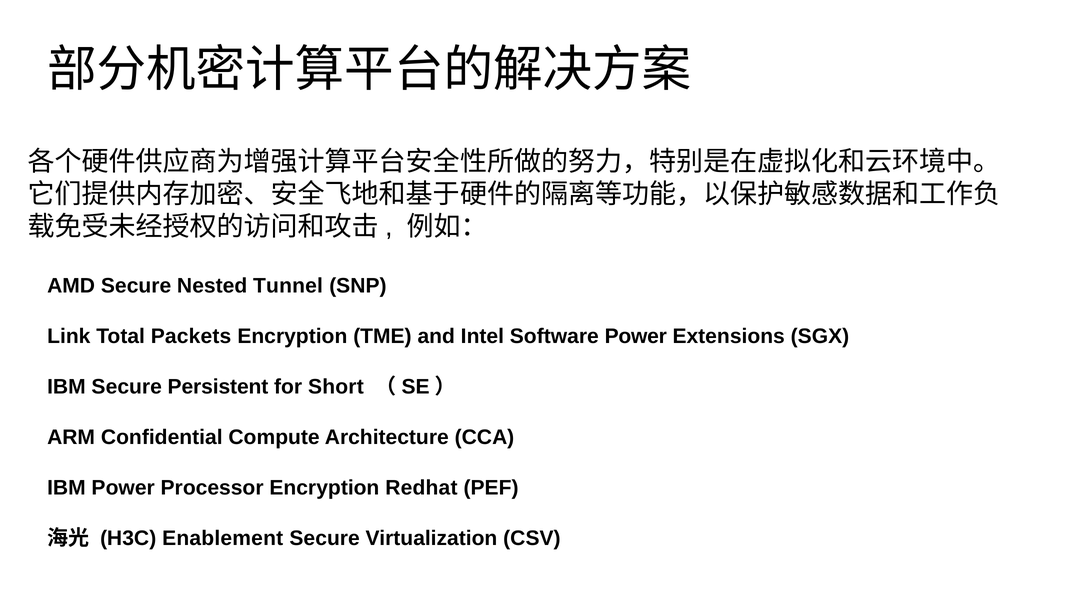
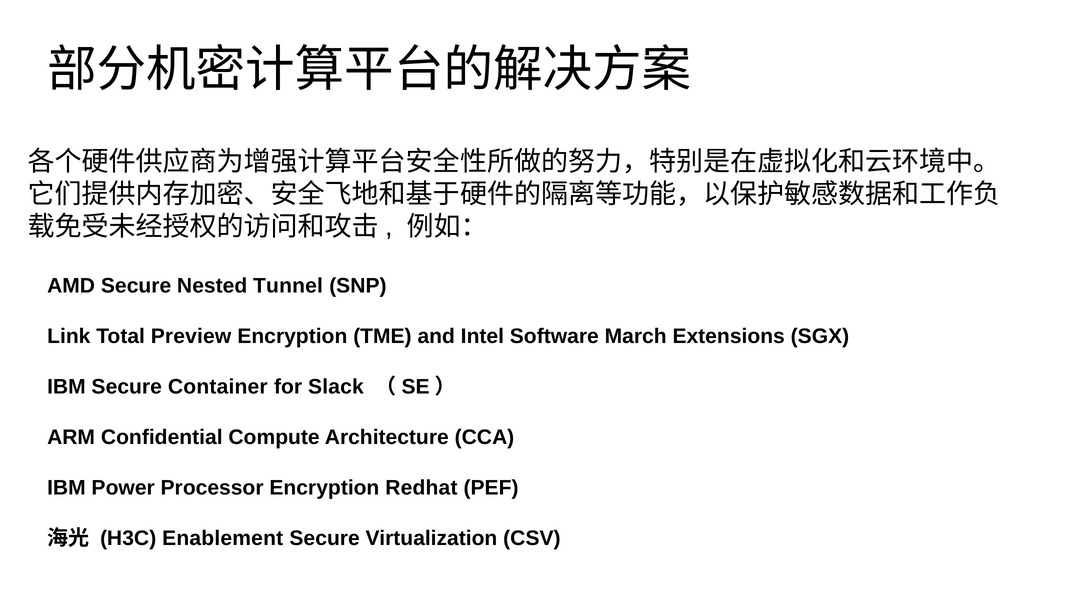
Packets: Packets -> Preview
Software Power: Power -> March
Persistent: Persistent -> Container
Short: Short -> Slack
